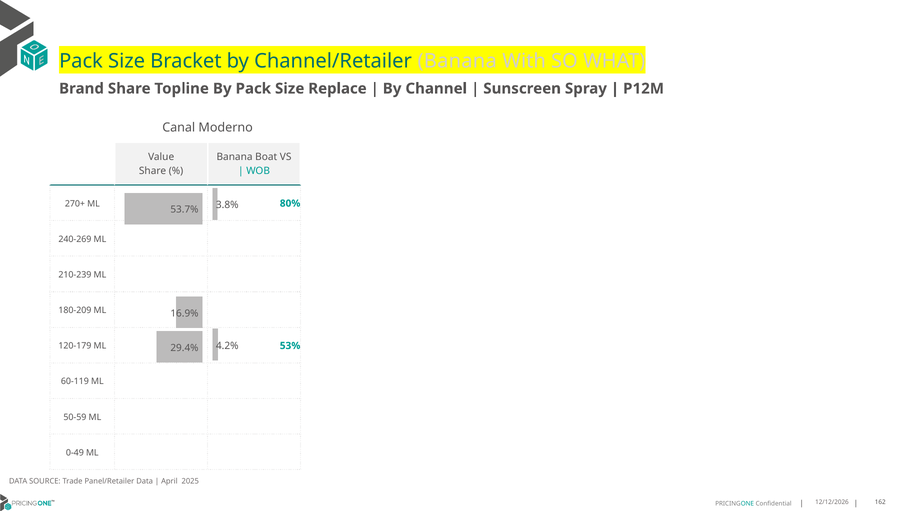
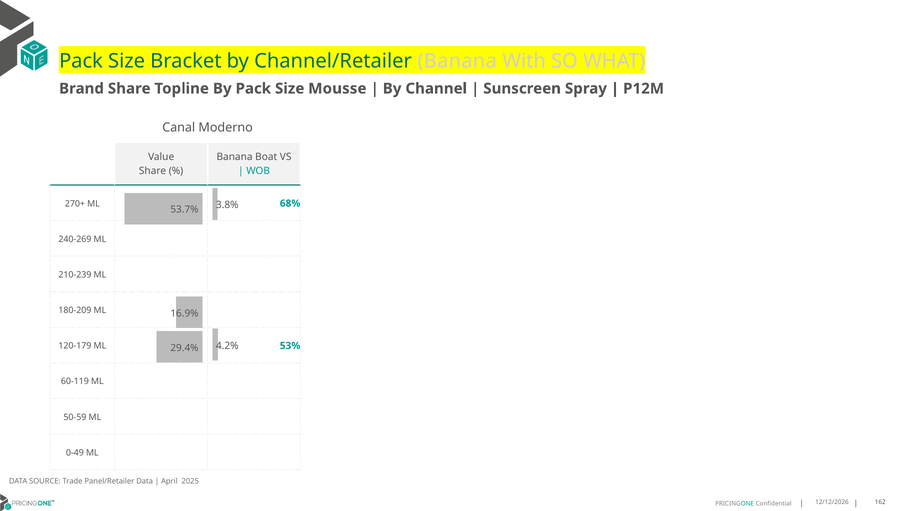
Replace: Replace -> Mousse
80%: 80% -> 68%
